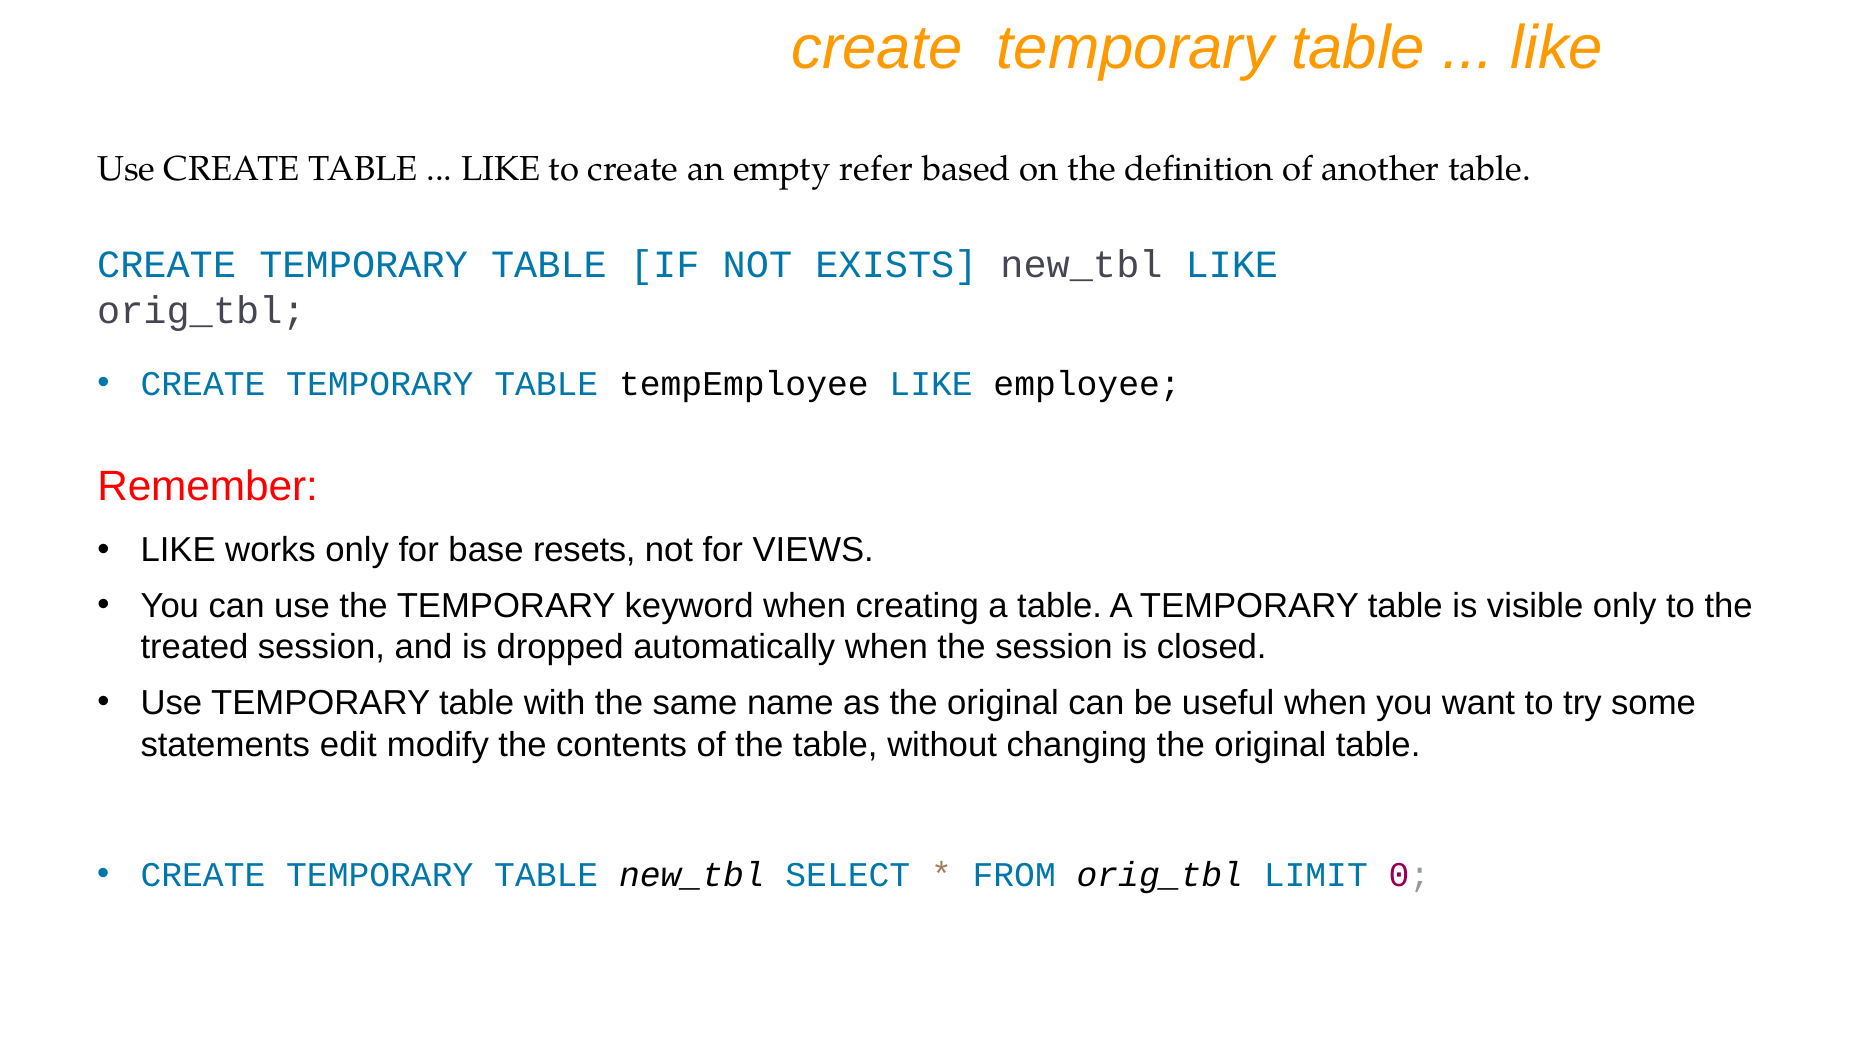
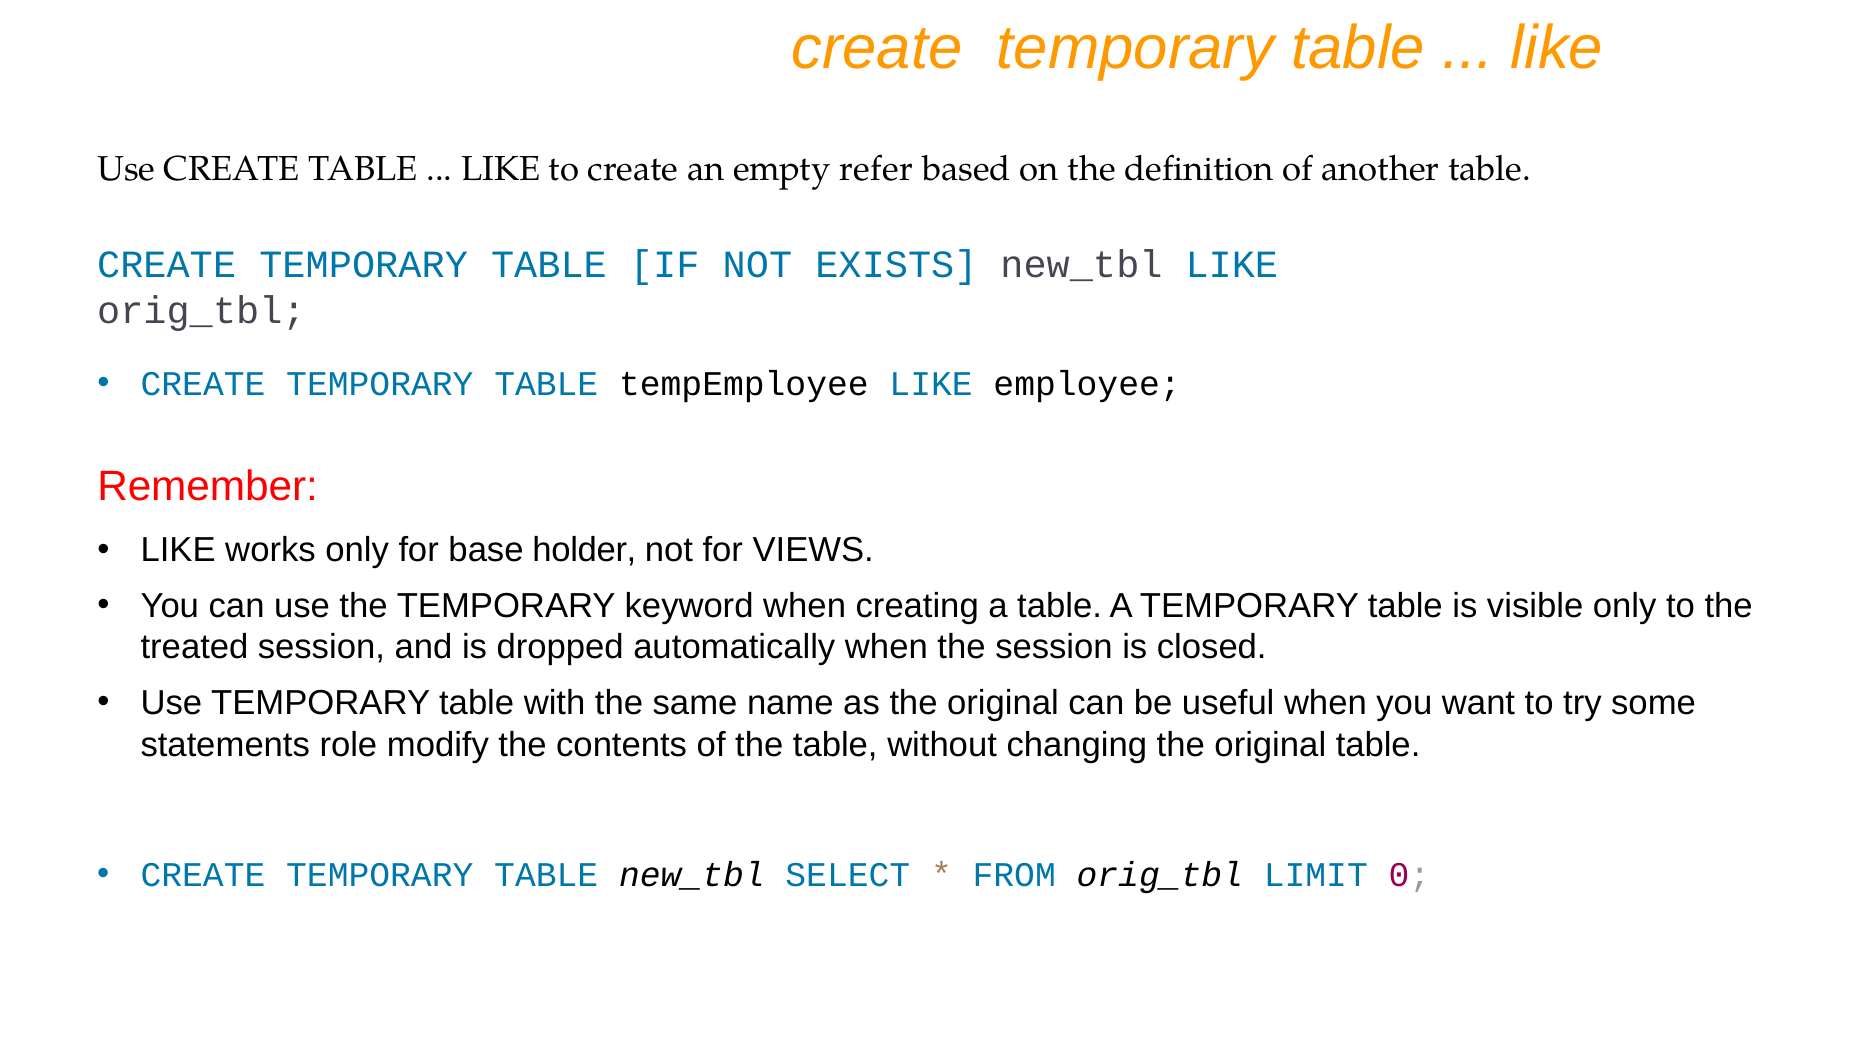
resets: resets -> holder
edit: edit -> role
